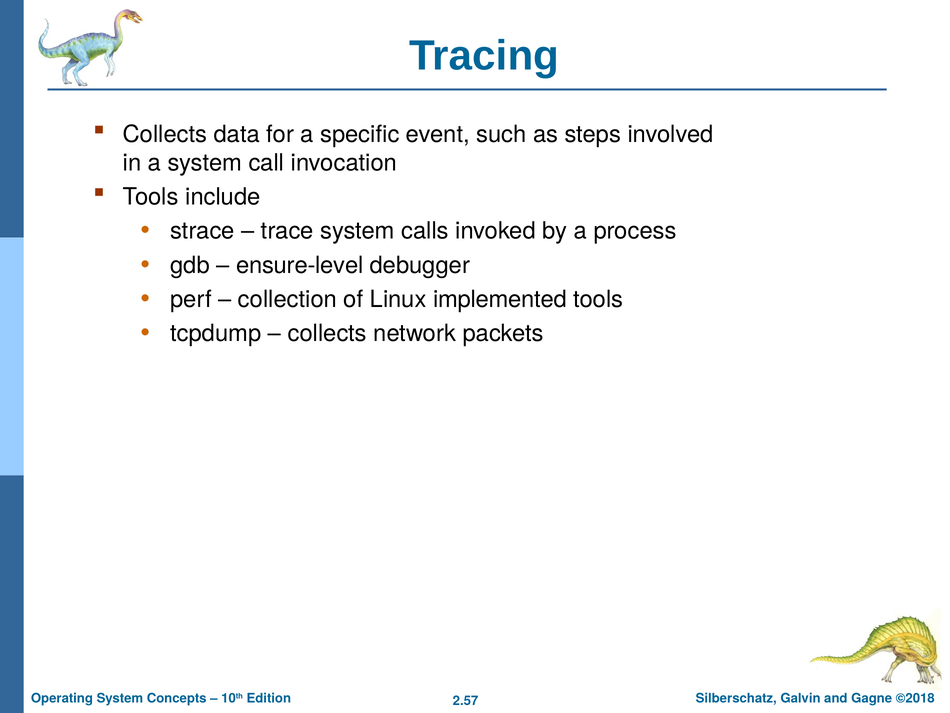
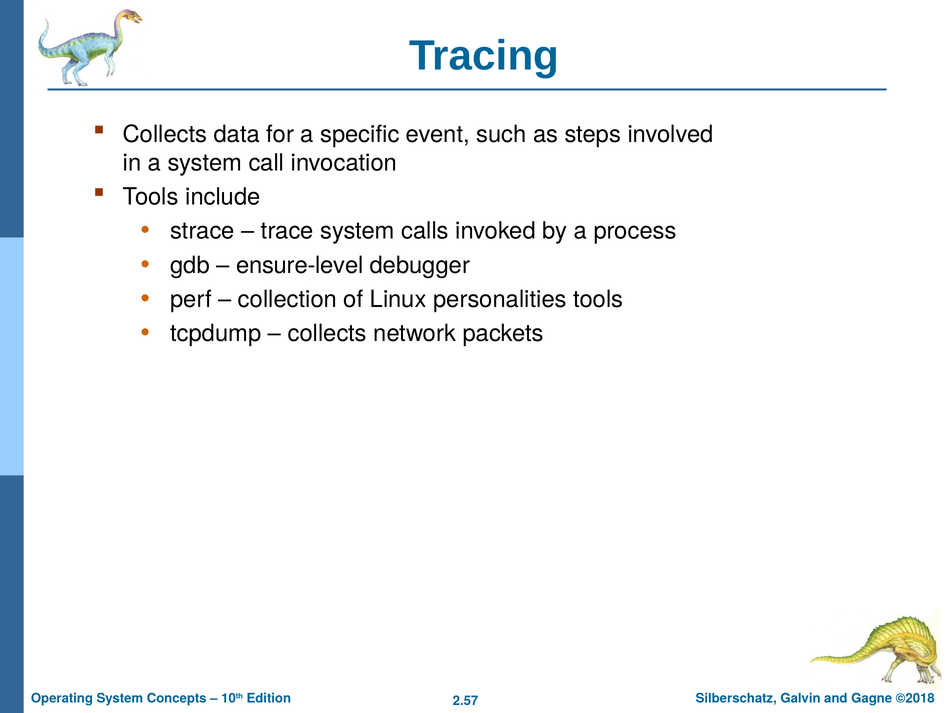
implemented: implemented -> personalities
